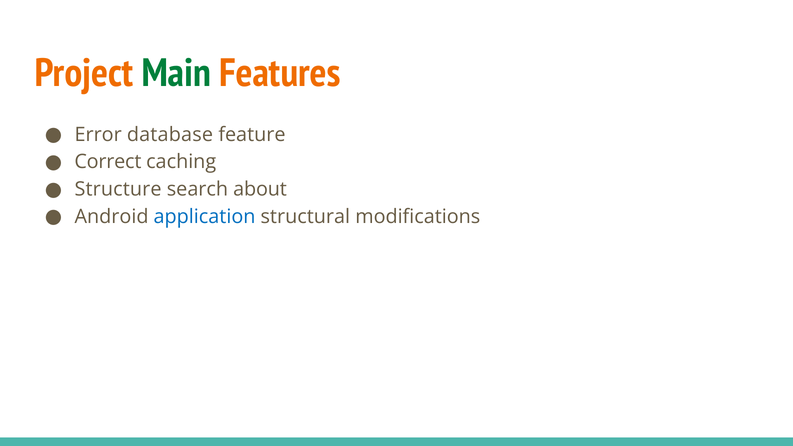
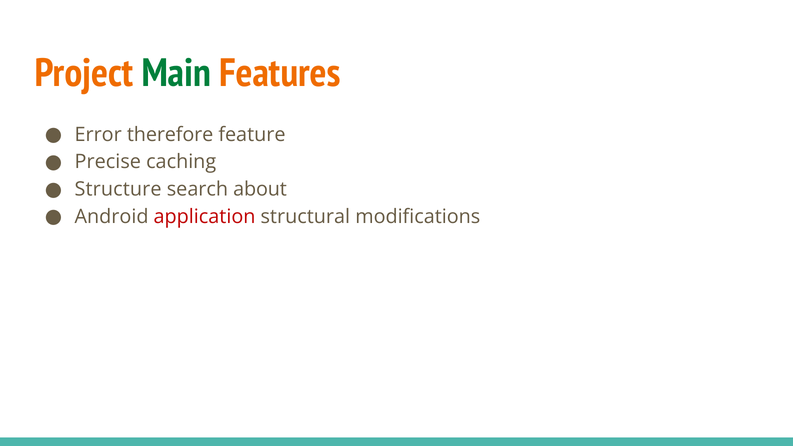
database: database -> therefore
Correct: Correct -> Precise
application colour: blue -> red
